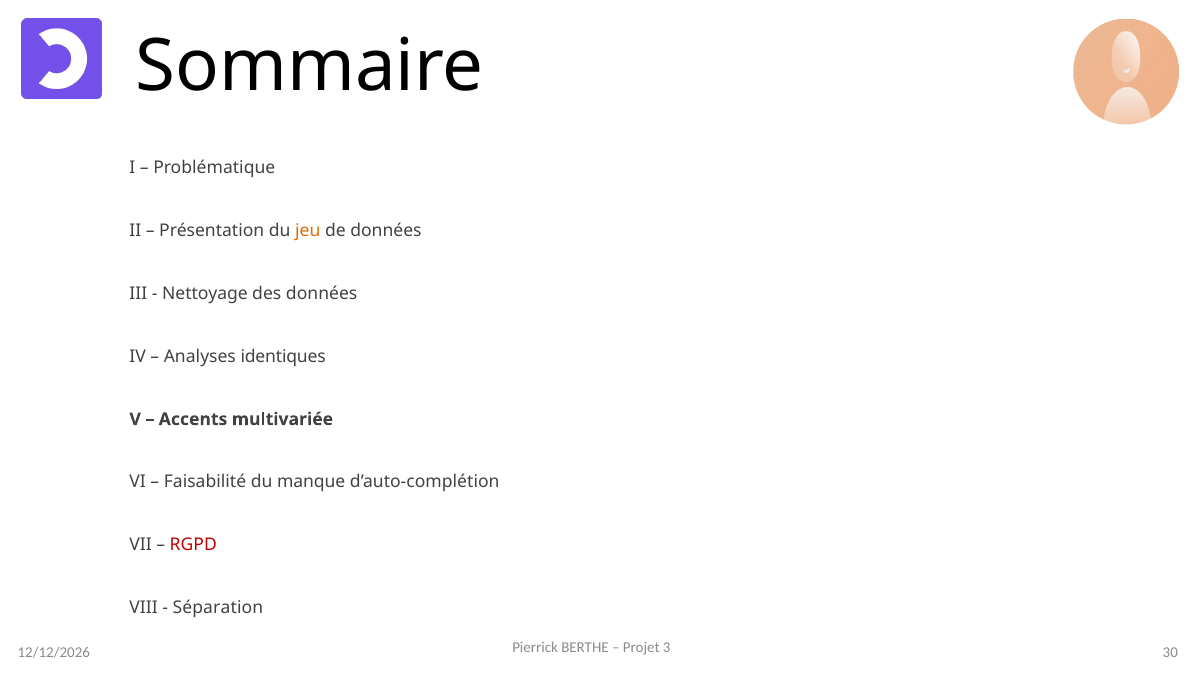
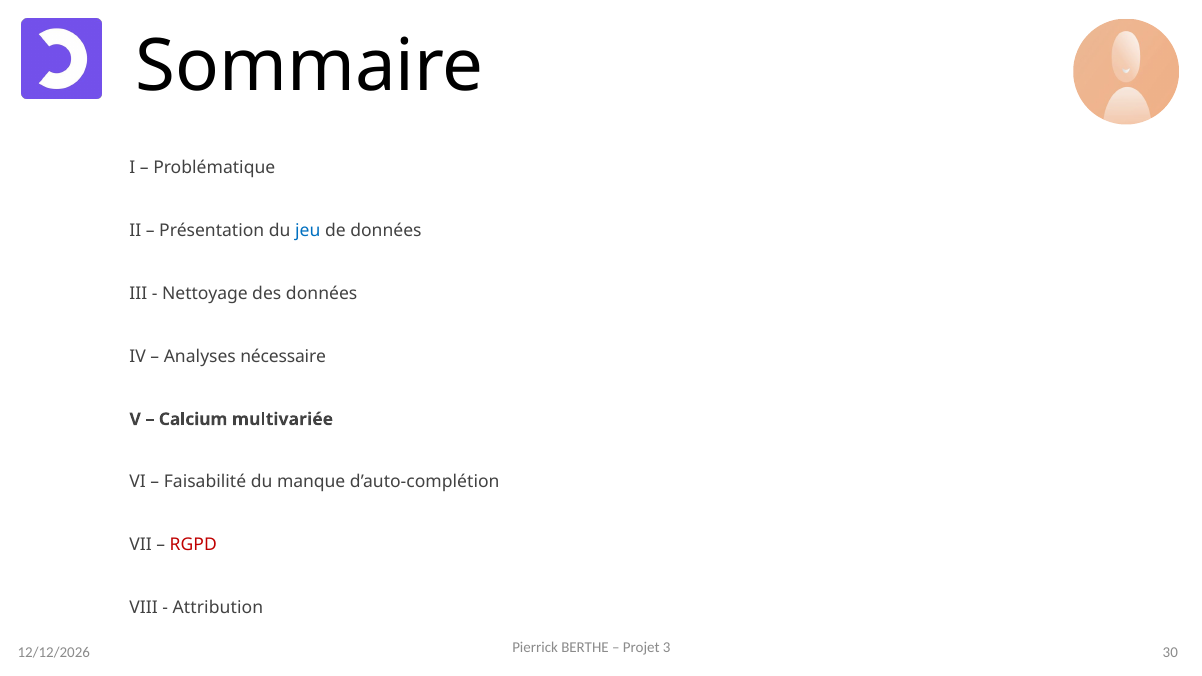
jeu colour: orange -> blue
identiques: identiques -> nécessaire
Accents: Accents -> Calcium
Séparation: Séparation -> Attribution
